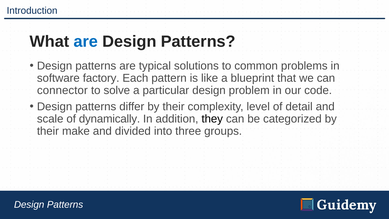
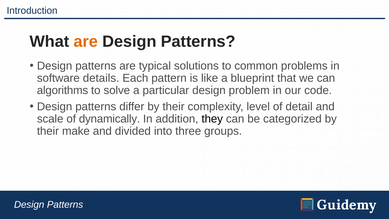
are at (86, 41) colour: blue -> orange
factory: factory -> details
connector: connector -> algorithms
